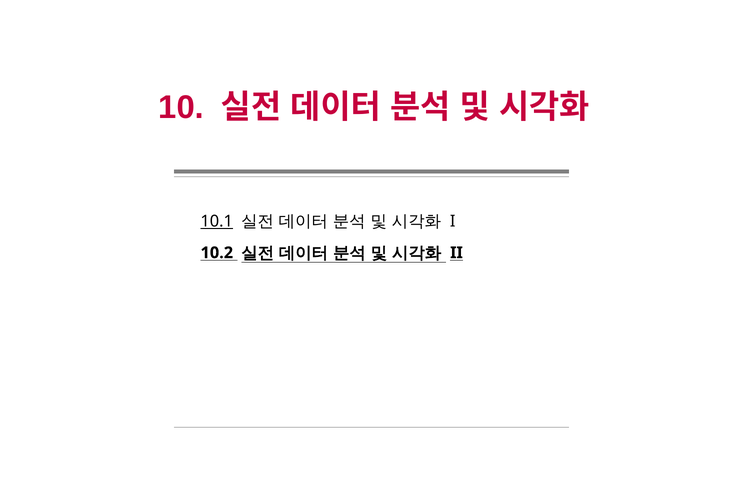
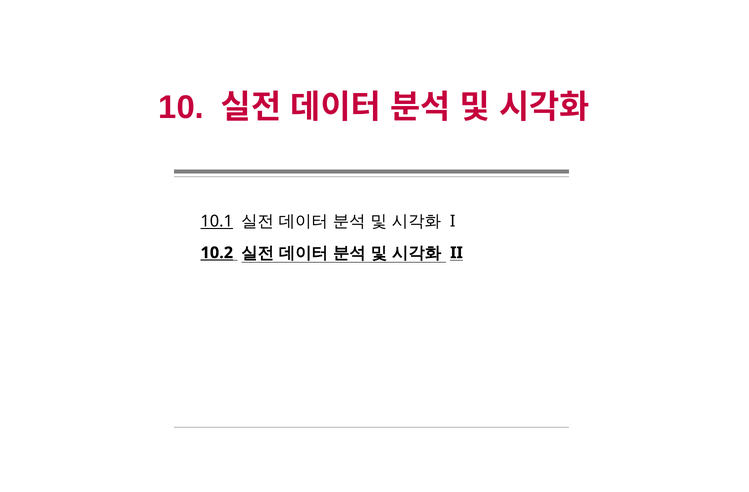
10.2 underline: none -> present
